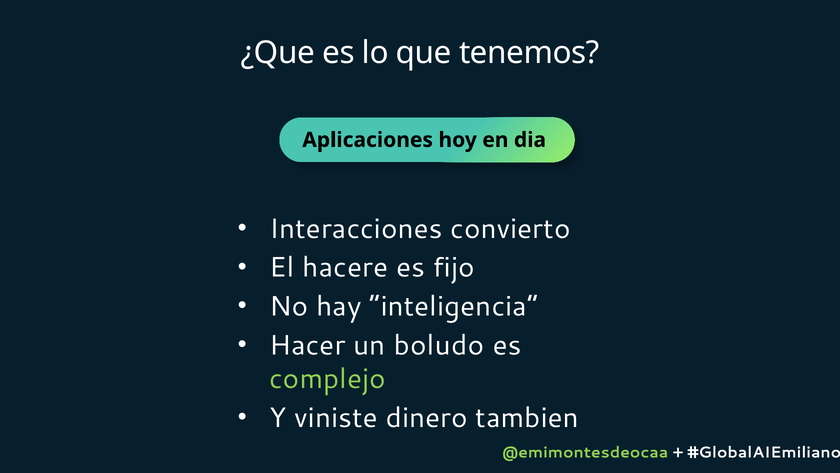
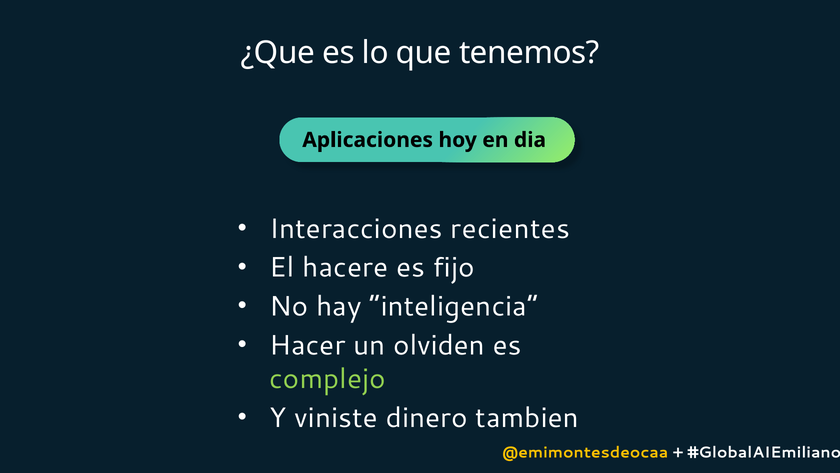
convierto: convierto -> recientes
boludo: boludo -> olviden
@emimontesdeocaa colour: light green -> yellow
